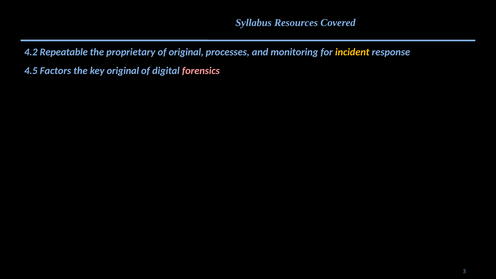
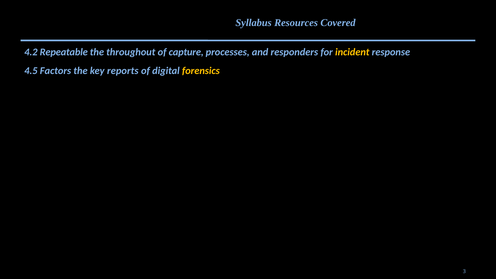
proprietary: proprietary -> throughout
of original: original -> capture
monitoring: monitoring -> responders
key original: original -> reports
forensics colour: pink -> yellow
